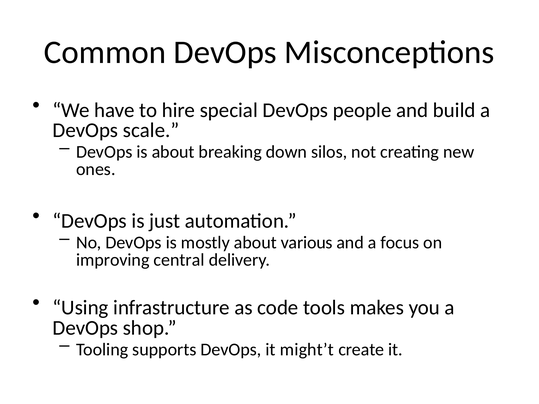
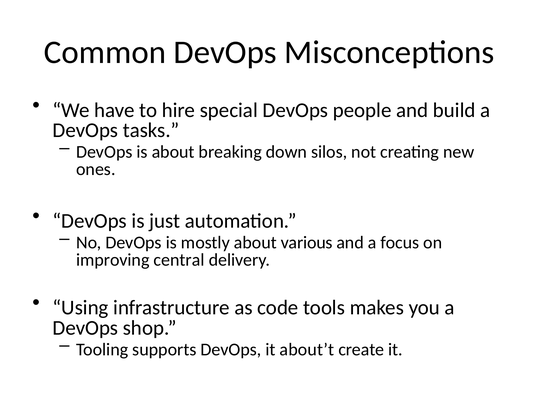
scale: scale -> tasks
might’t: might’t -> about’t
